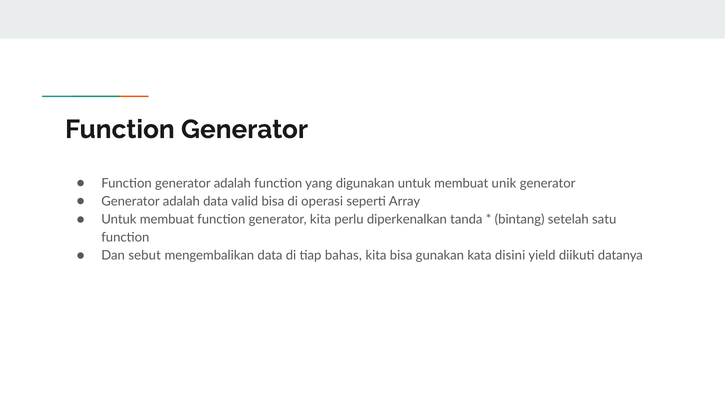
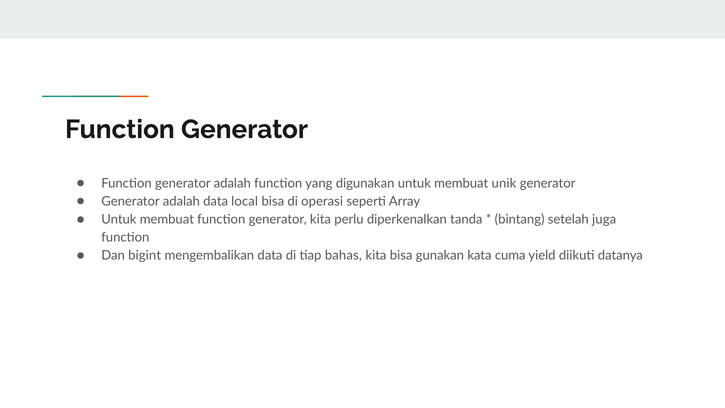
valid: valid -> local
satu: satu -> juga
sebut: sebut -> bigint
disini: disini -> cuma
